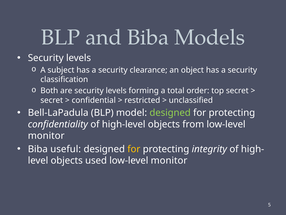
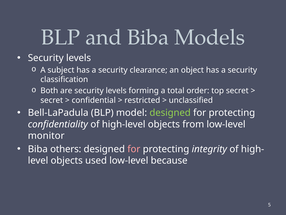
useful: useful -> others
for at (134, 149) colour: yellow -> pink
monitor at (169, 160): monitor -> because
